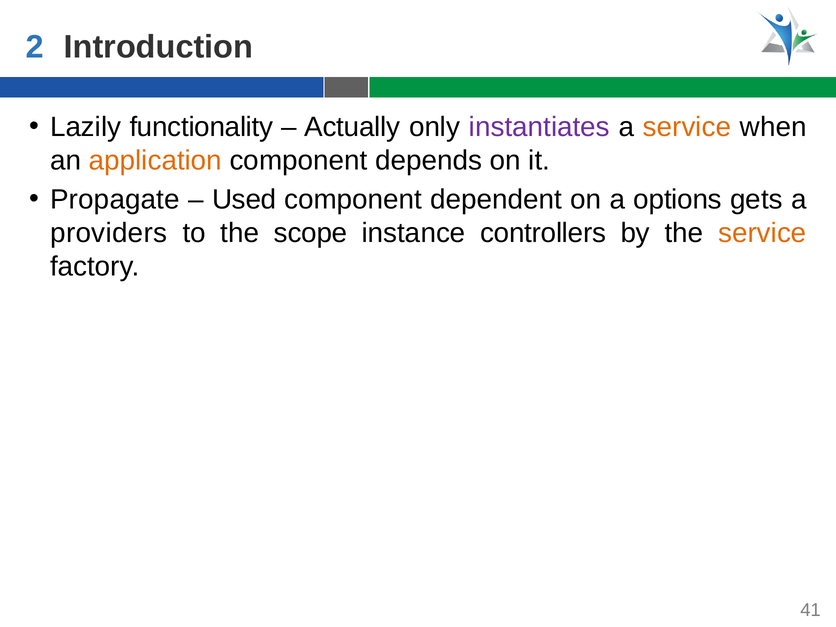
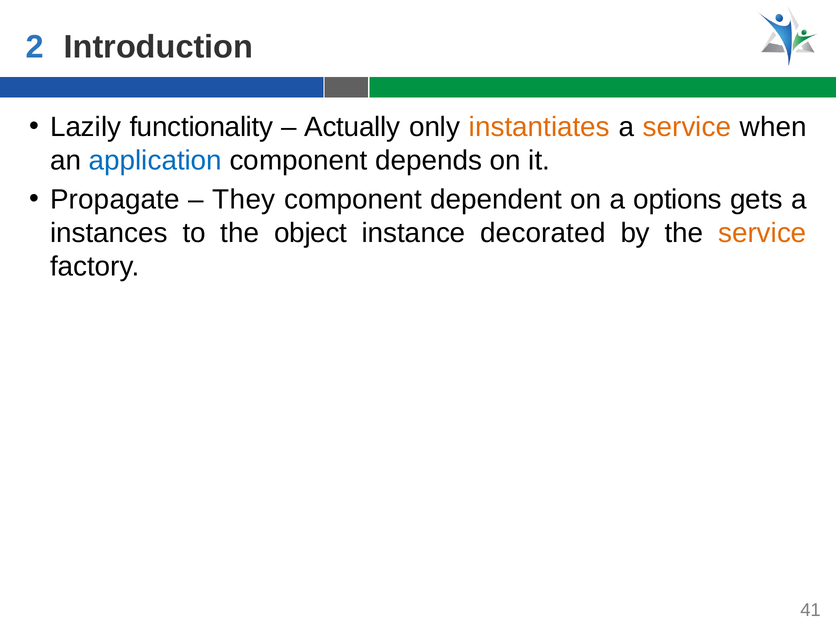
instantiates colour: purple -> orange
application colour: orange -> blue
Used: Used -> They
providers: providers -> instances
scope: scope -> object
controllers: controllers -> decorated
